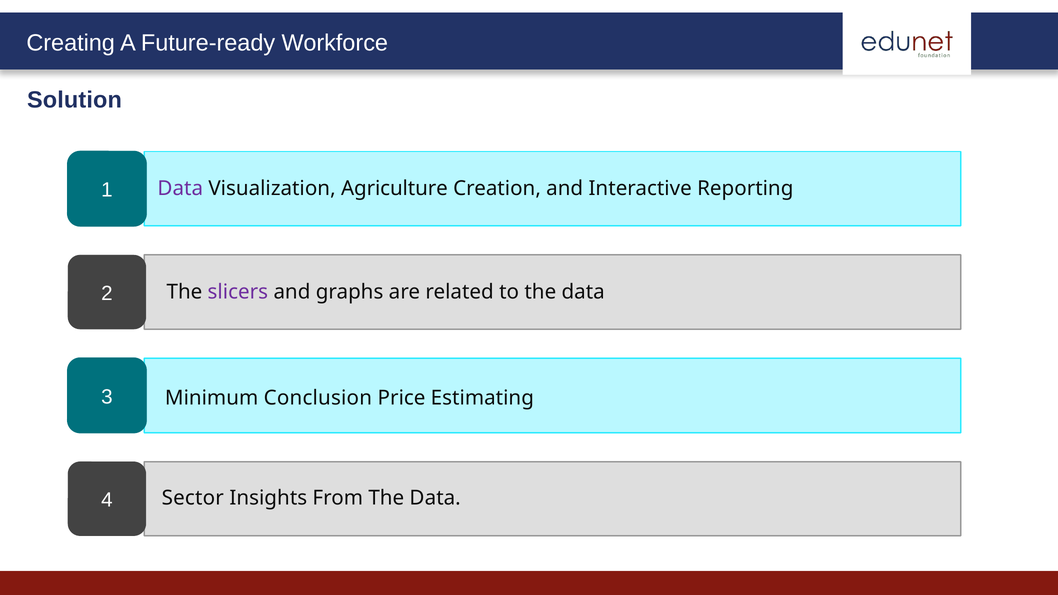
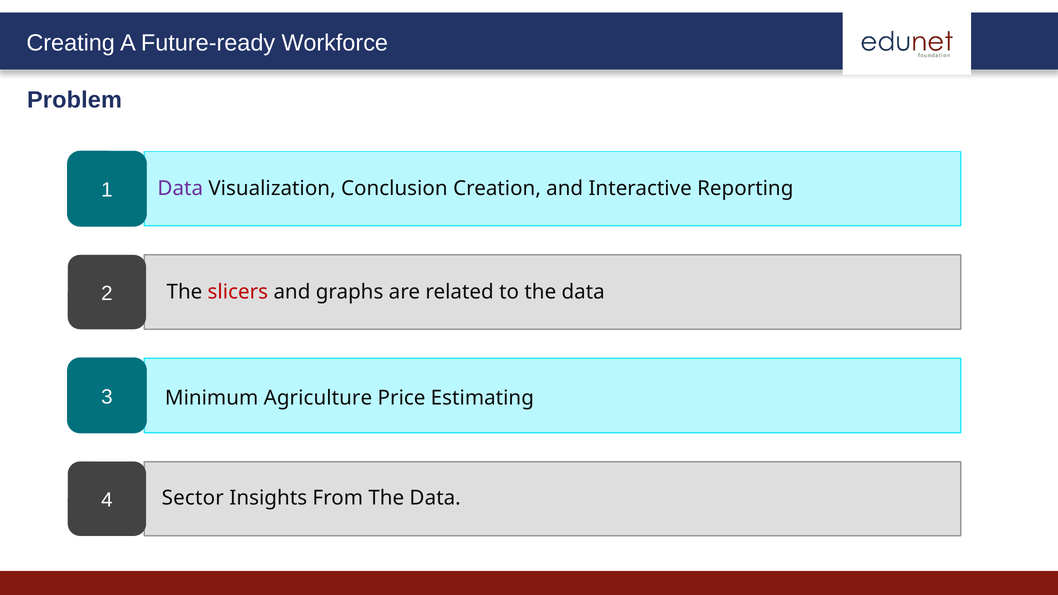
Solution: Solution -> Problem
Agriculture: Agriculture -> Conclusion
slicers colour: purple -> red
Conclusion: Conclusion -> Agriculture
